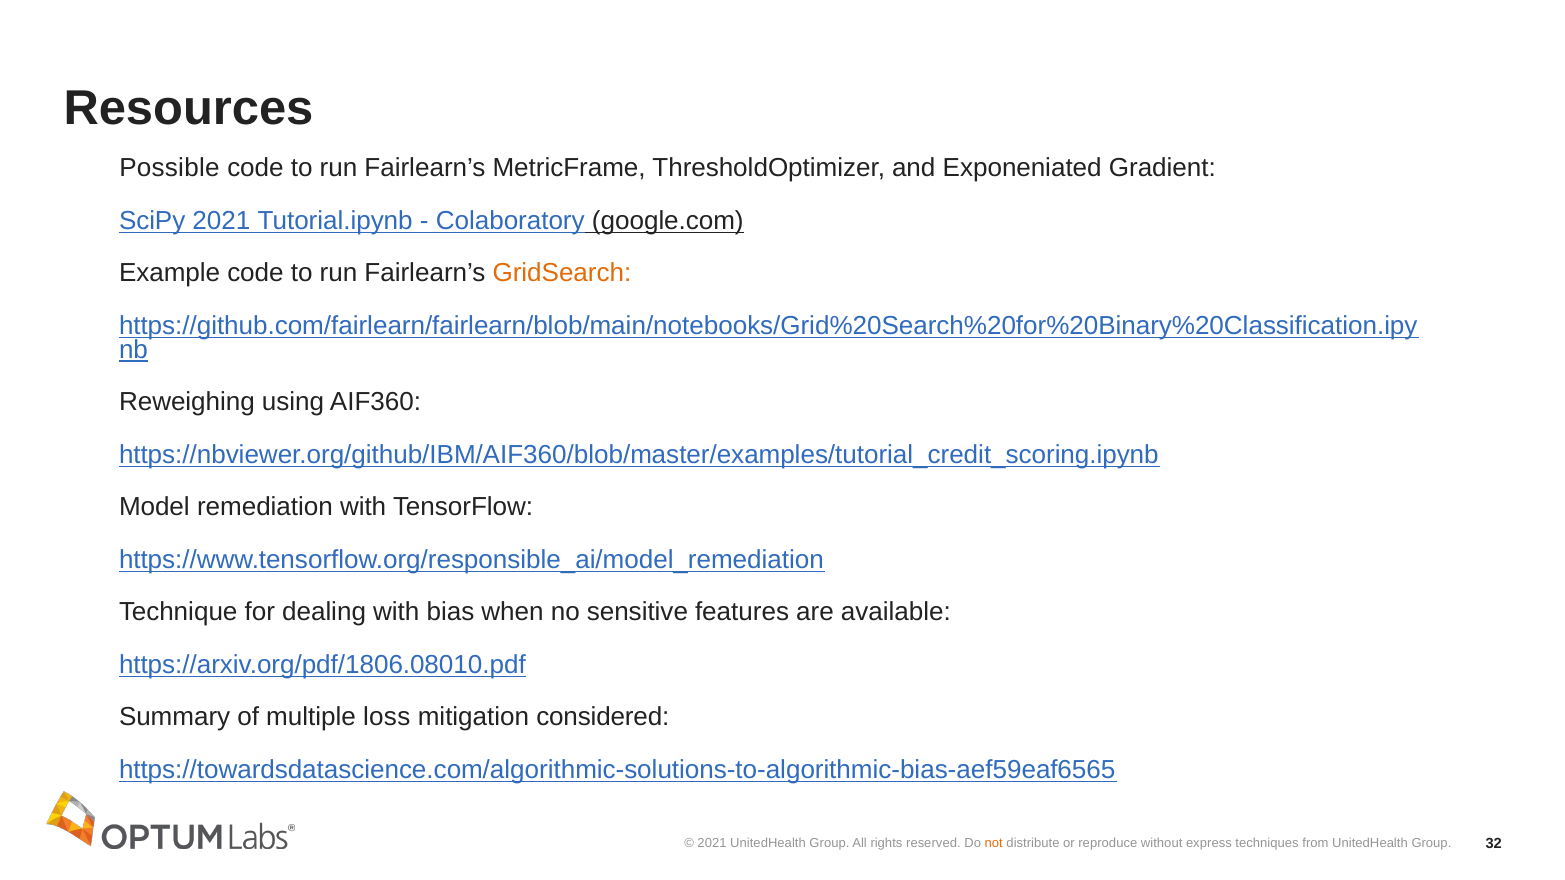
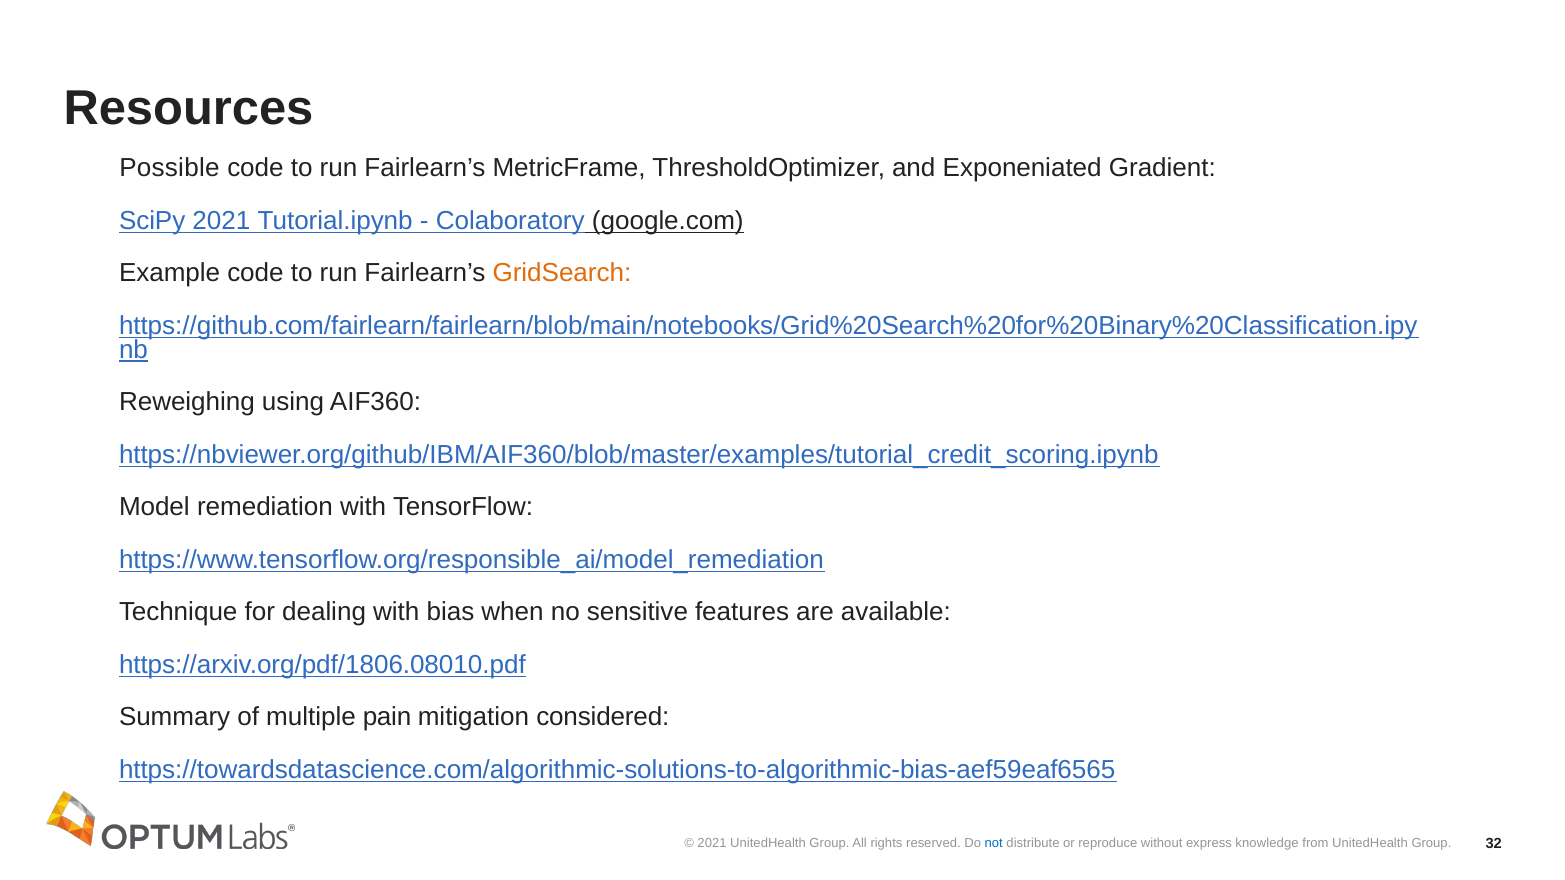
loss: loss -> pain
not colour: orange -> blue
techniques: techniques -> knowledge
